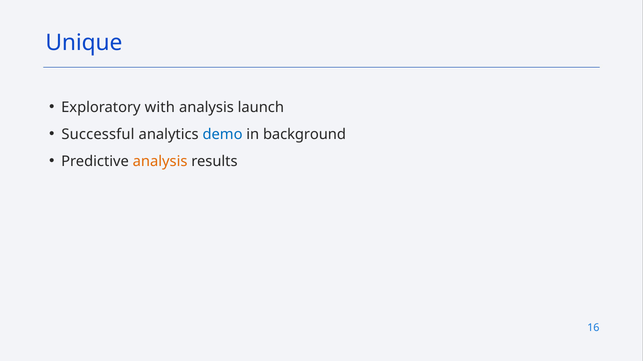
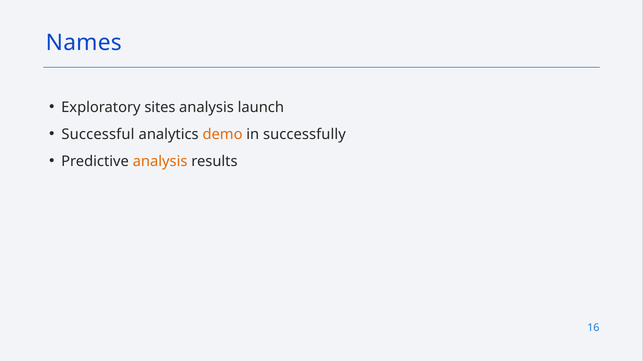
Unique: Unique -> Names
with: with -> sites
demo colour: blue -> orange
background: background -> successfully
